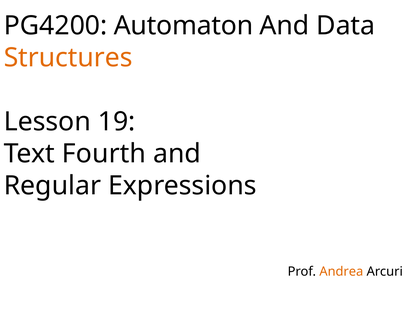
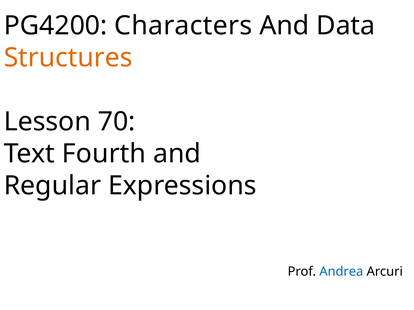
Automaton: Automaton -> Characters
19: 19 -> 70
Andrea colour: orange -> blue
